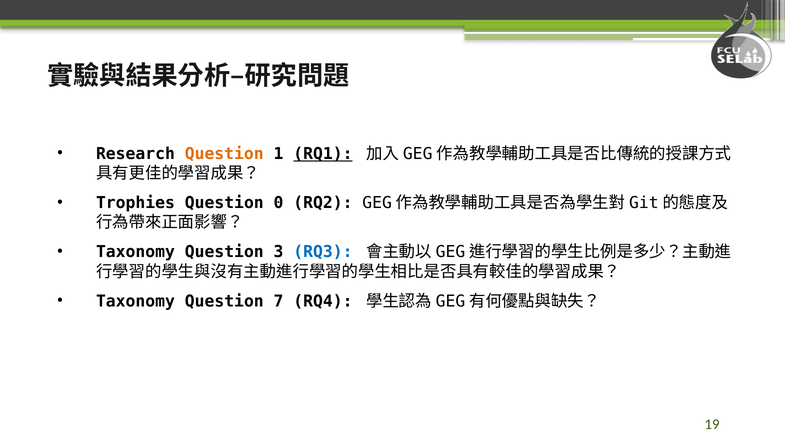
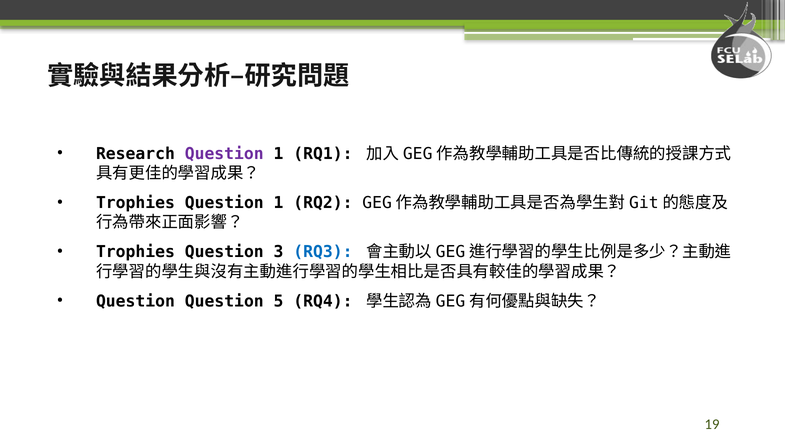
Question at (224, 154) colour: orange -> purple
RQ1 underline: present -> none
0 at (279, 203): 0 -> 1
Taxonomy at (135, 252): Taxonomy -> Trophies
Taxonomy at (135, 301): Taxonomy -> Question
7: 7 -> 5
